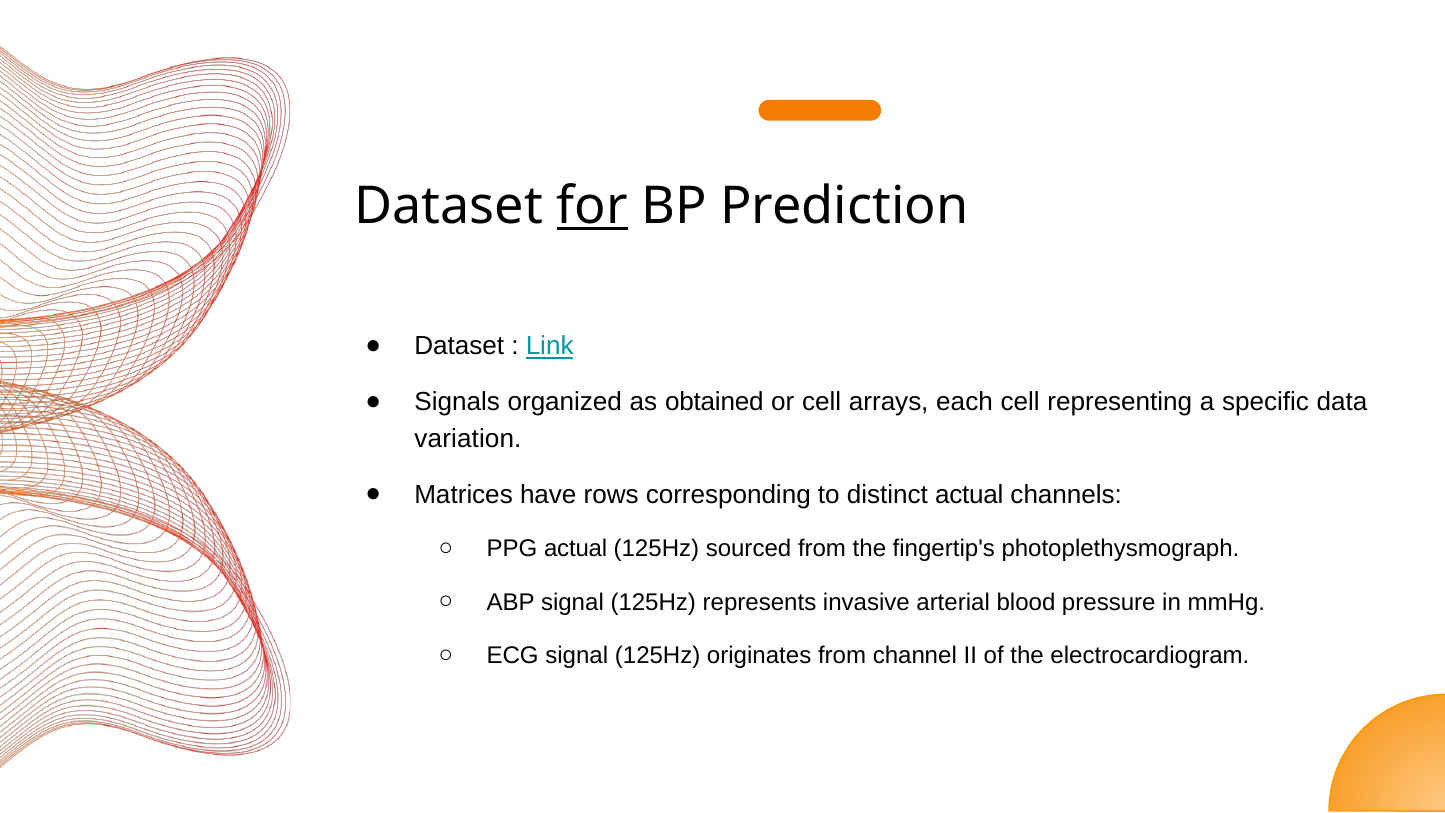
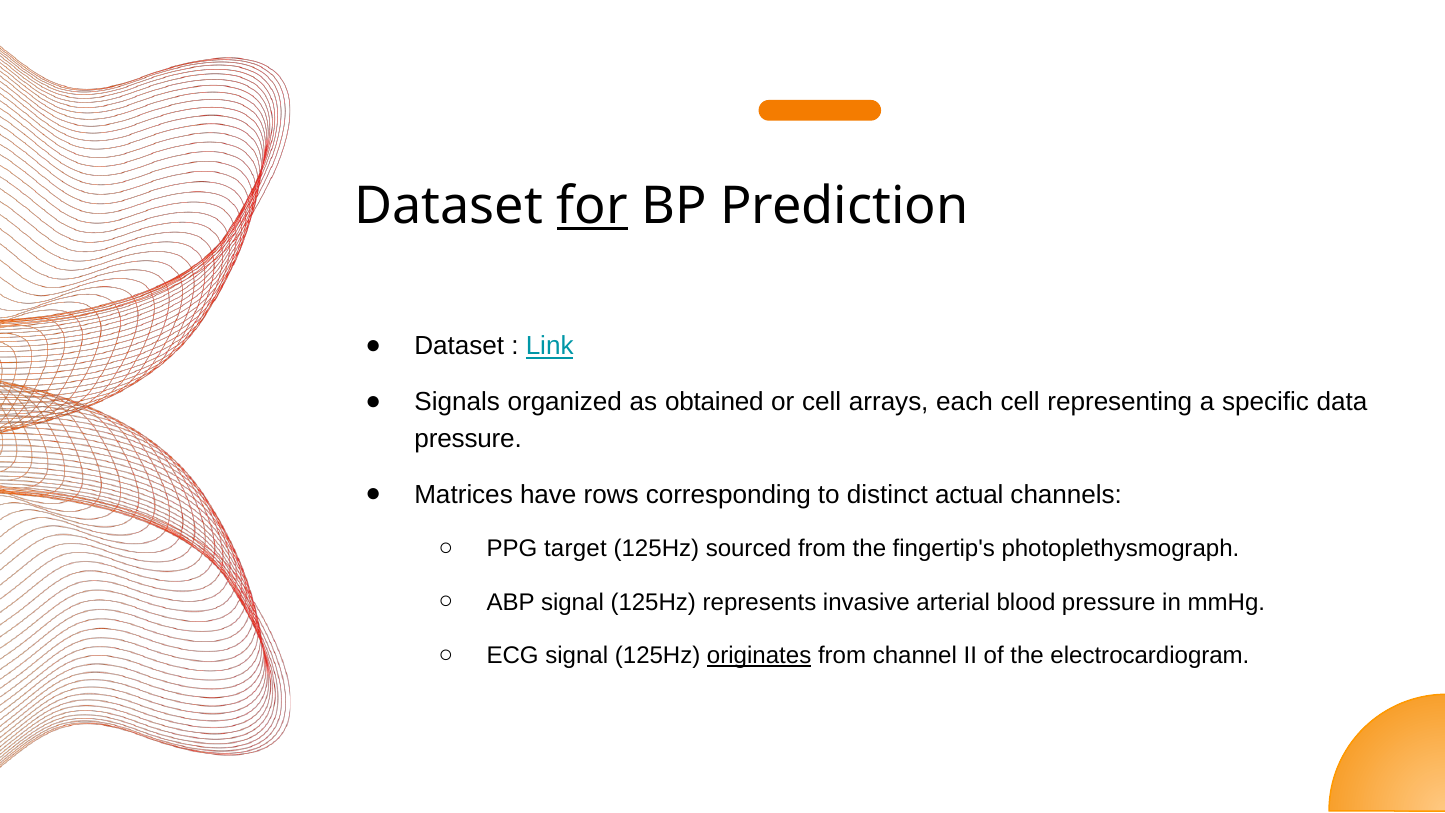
variation at (468, 438): variation -> pressure
PPG actual: actual -> target
originates underline: none -> present
